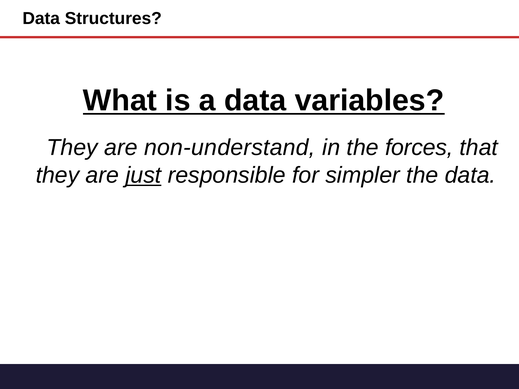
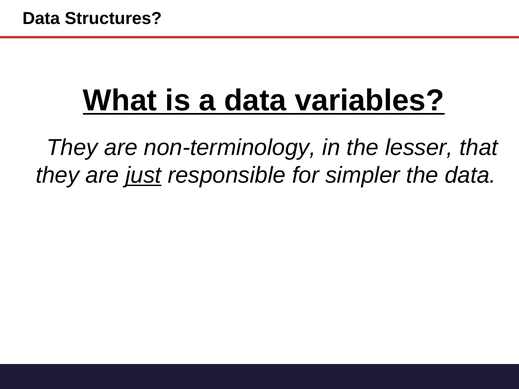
non-understand: non-understand -> non-terminology
forces: forces -> lesser
